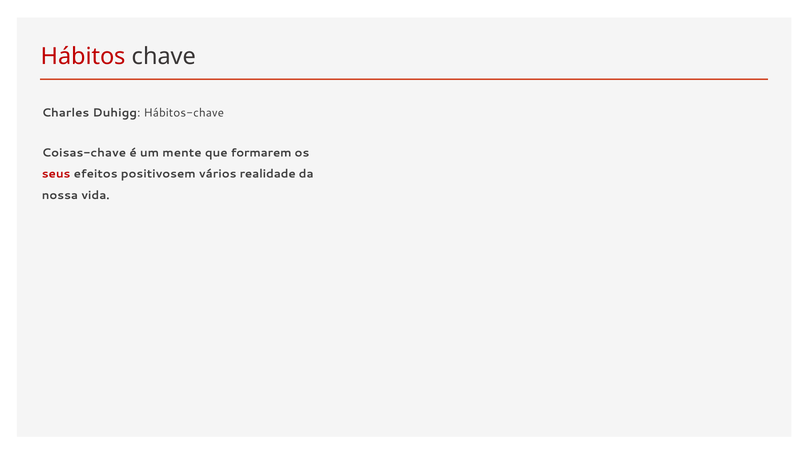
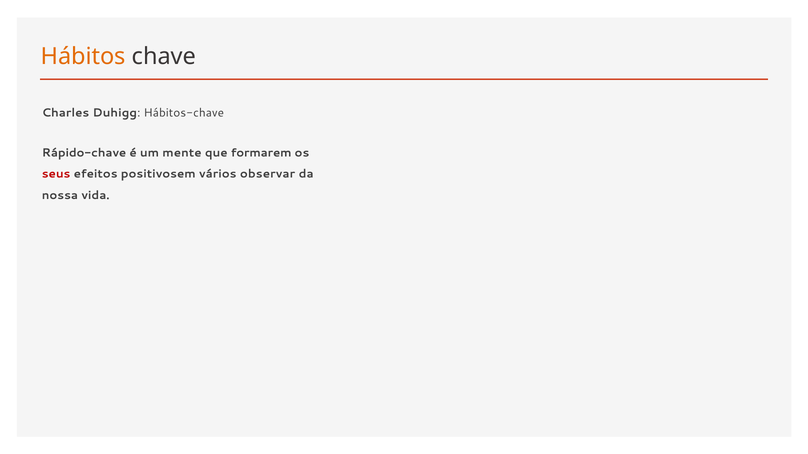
Hábitos colour: red -> orange
Coisas-chave: Coisas-chave -> Rápido-chave
realidade: realidade -> observar
